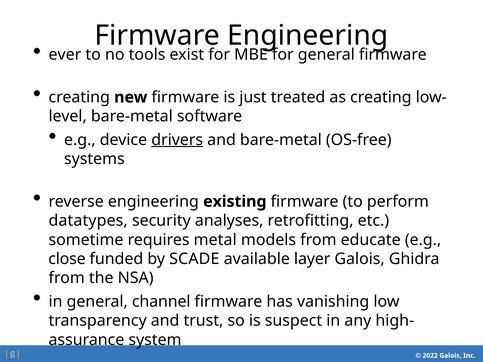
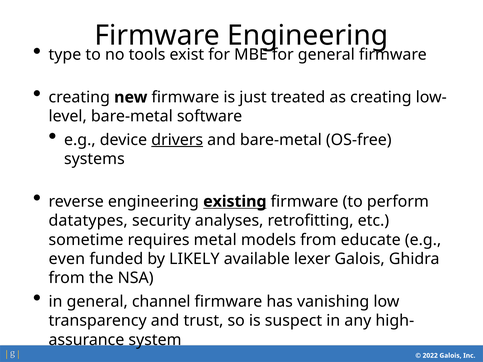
ever: ever -> type
existing underline: none -> present
close: close -> even
SCADE: SCADE -> LIKELY
layer: layer -> lexer
